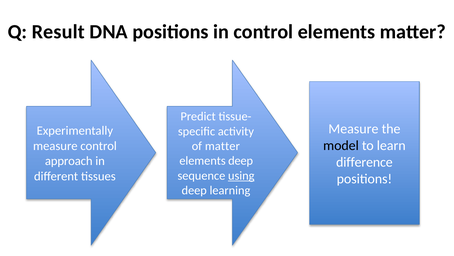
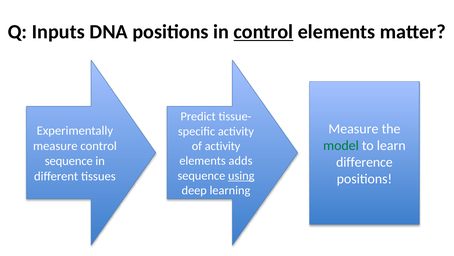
Result: Result -> Inputs
control at (263, 32) underline: none -> present
model colour: black -> green
of matter: matter -> activity
elements deep: deep -> adds
approach at (69, 161): approach -> sequence
